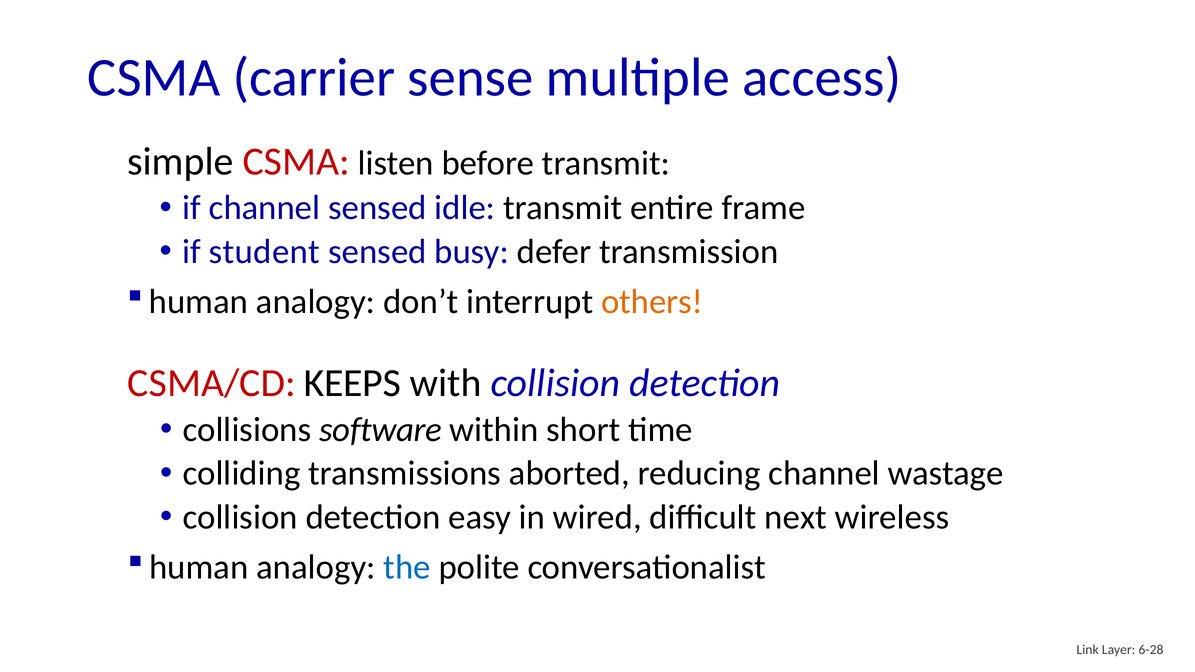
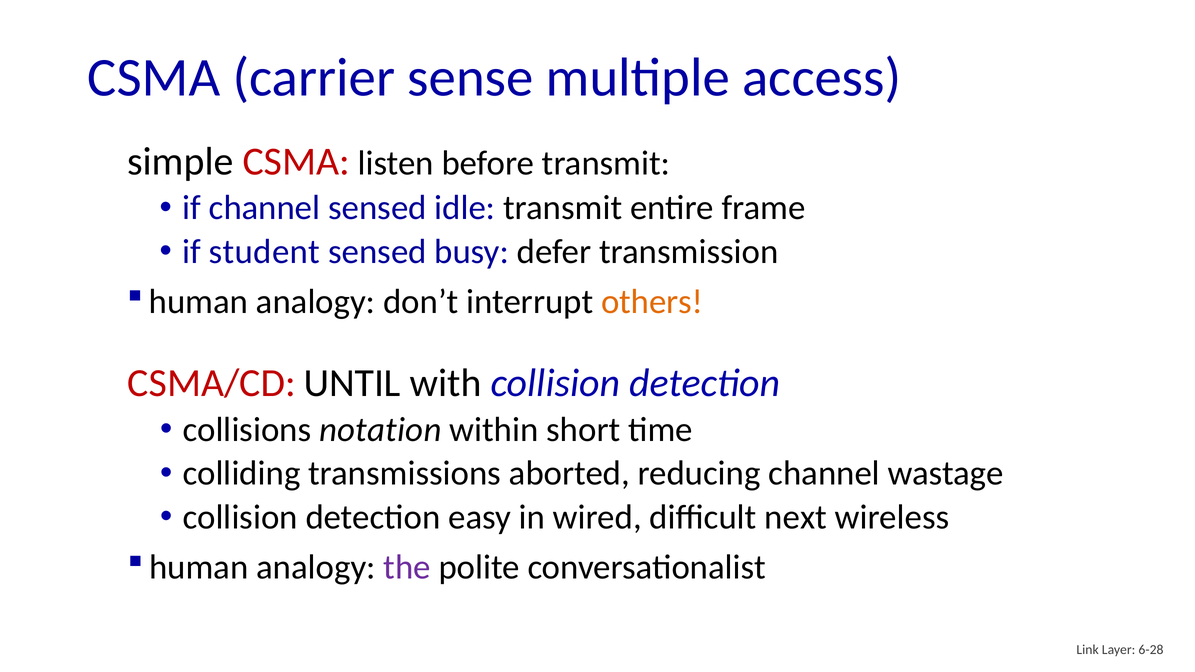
KEEPS: KEEPS -> UNTIL
software: software -> notation
the colour: blue -> purple
